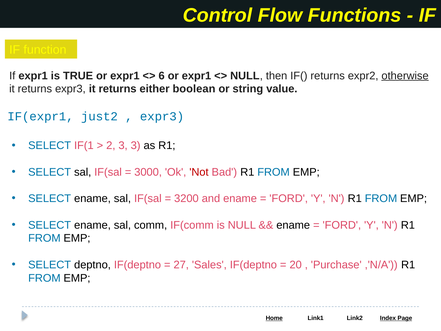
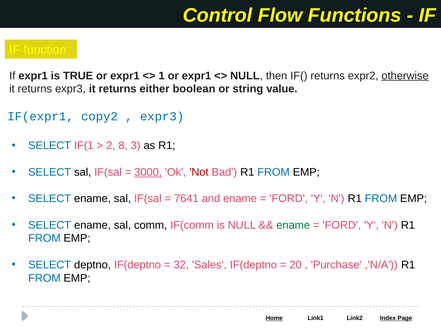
6: 6 -> 1
just2: just2 -> copy2
2 3: 3 -> 8
3000 underline: none -> present
3200: 3200 -> 7641
ename at (293, 225) colour: black -> green
27: 27 -> 32
